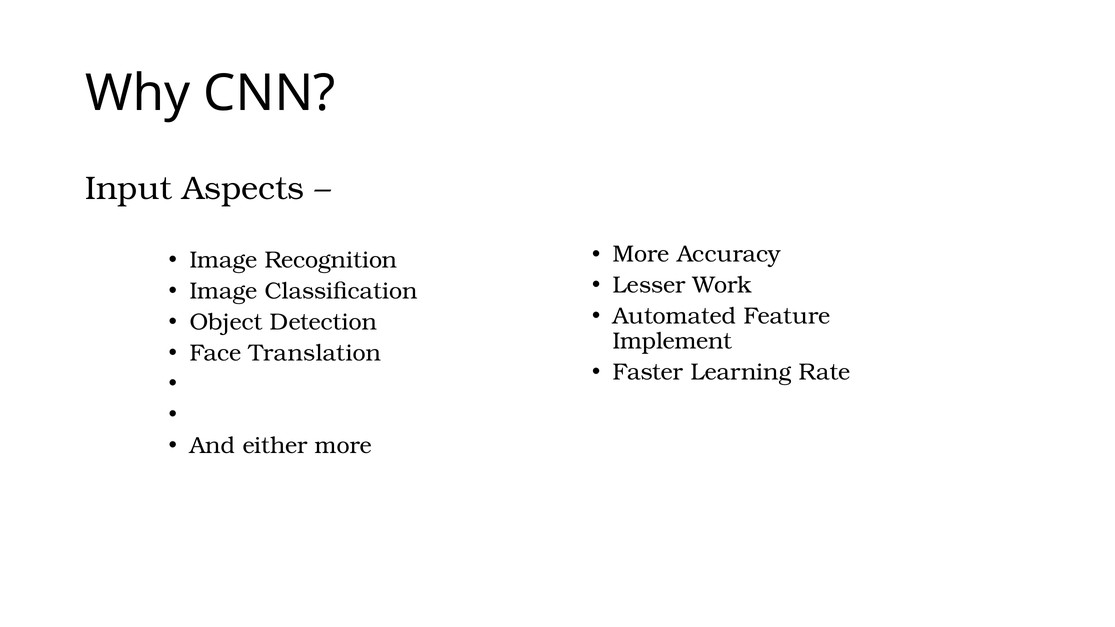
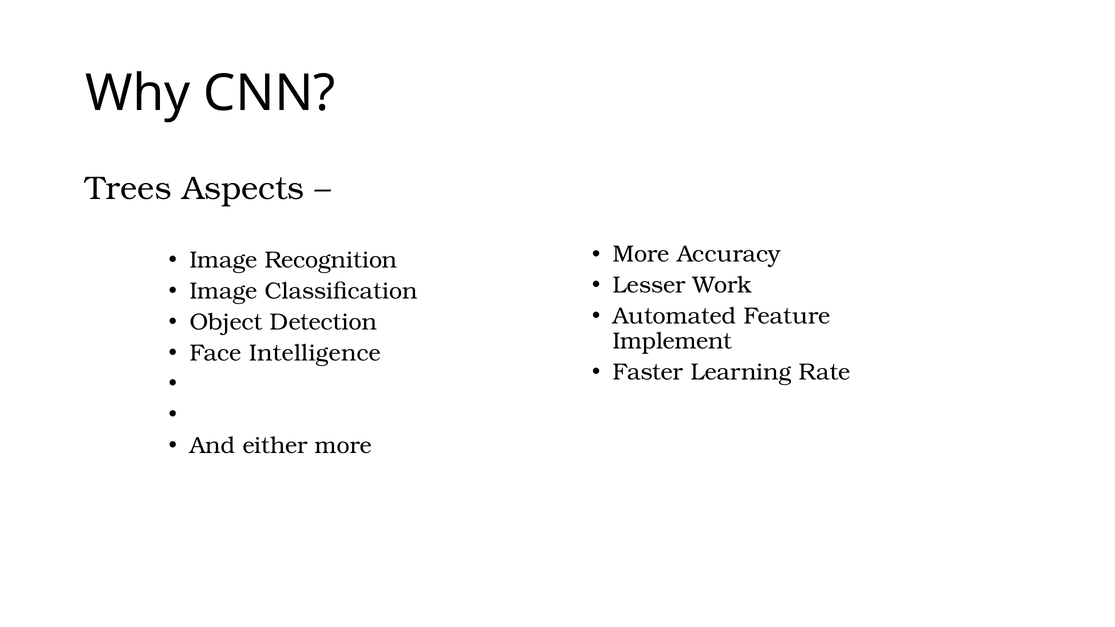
Input: Input -> Trees
Translation: Translation -> Intelligence
